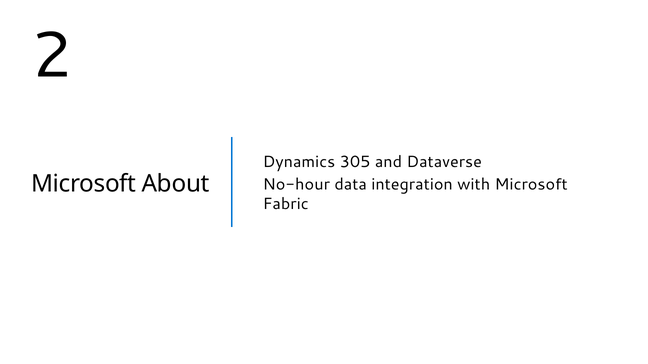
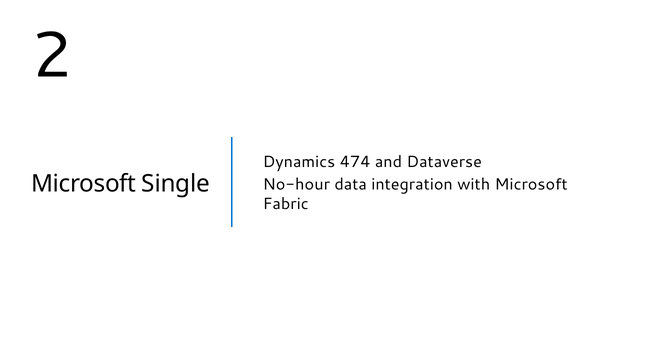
305: 305 -> 474
About: About -> Single
